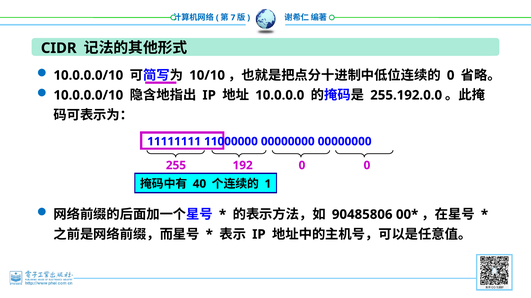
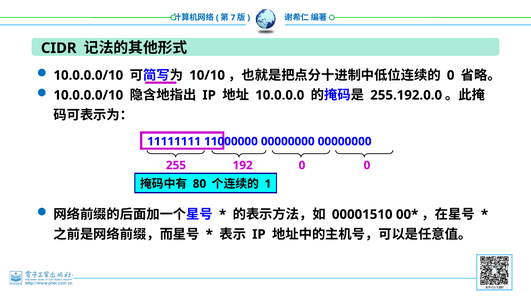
40: 40 -> 80
90485806: 90485806 -> 00001510
